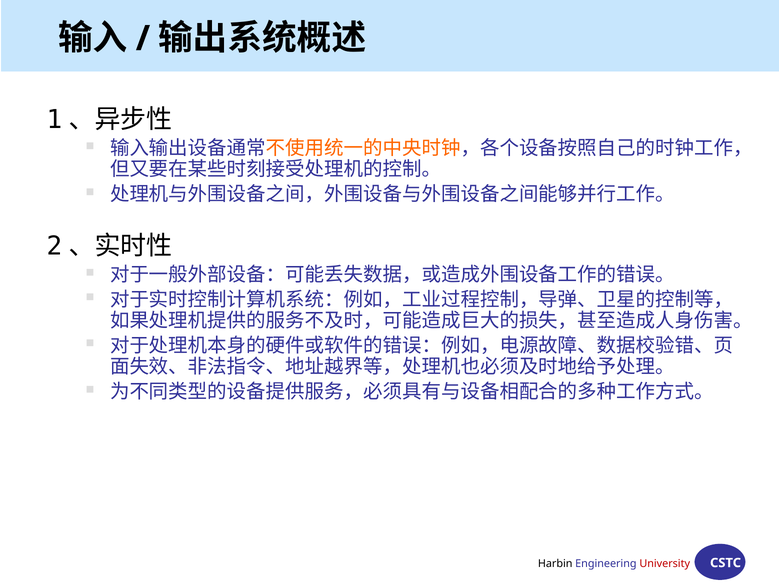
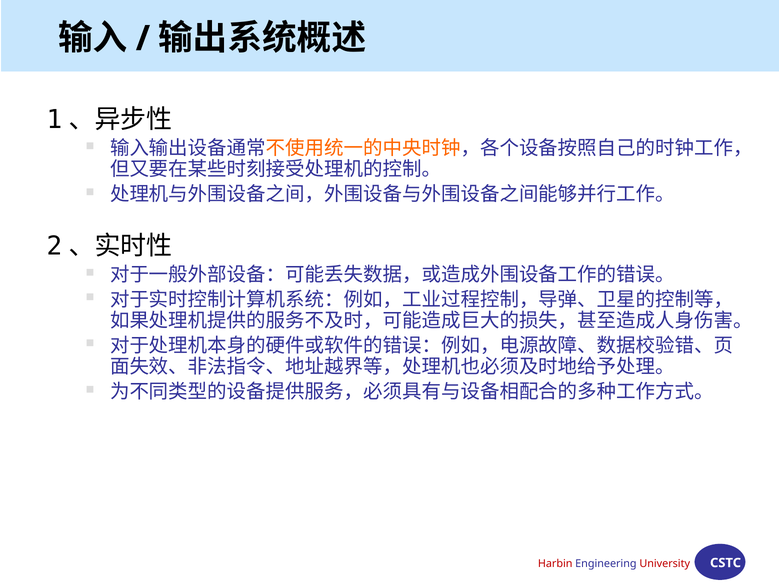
Harbin colour: black -> red
